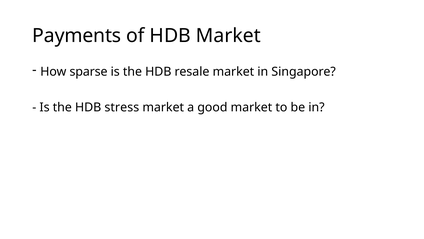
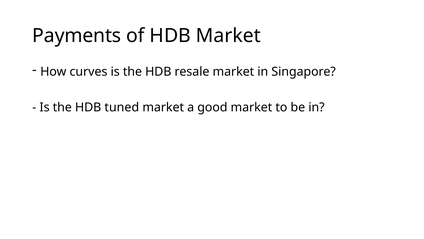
sparse: sparse -> curves
stress: stress -> tuned
